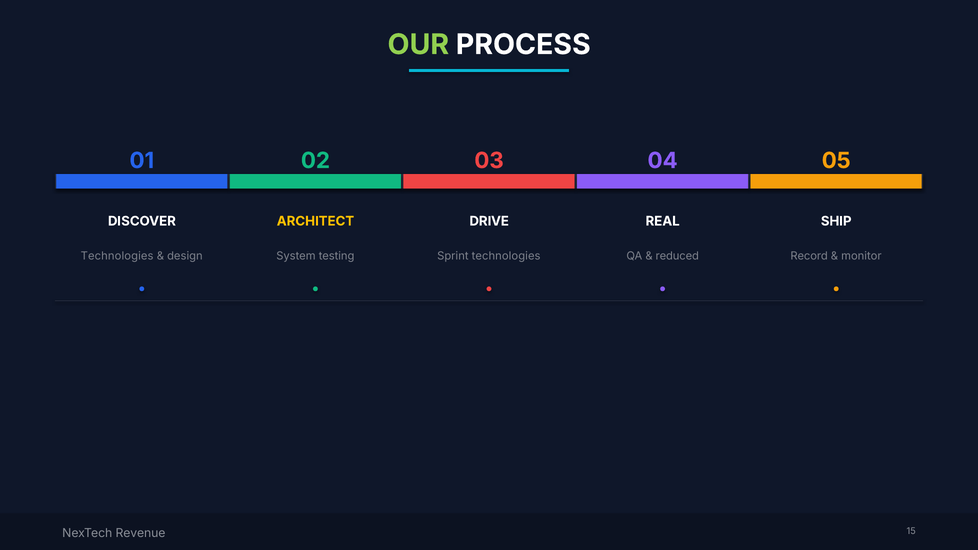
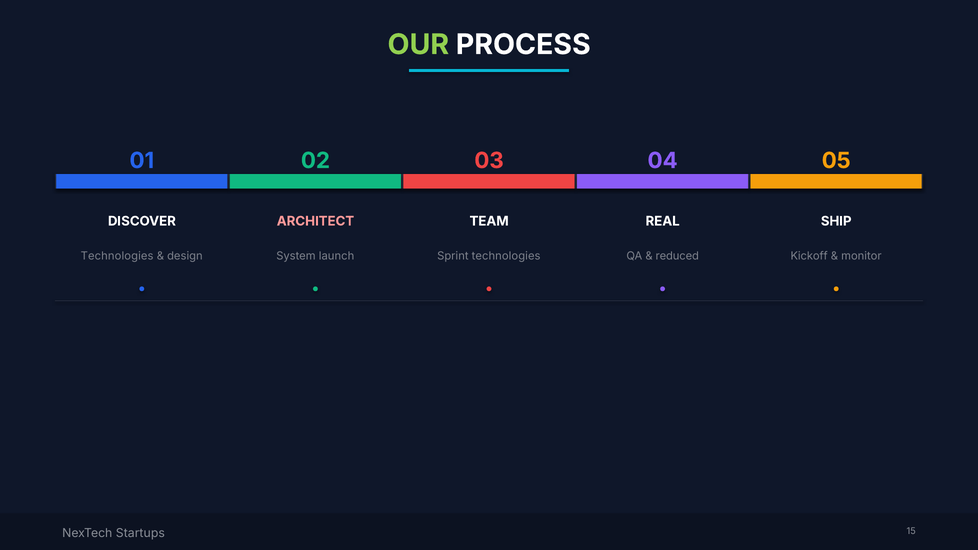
ARCHITECT colour: yellow -> pink
DRIVE: DRIVE -> TEAM
testing: testing -> launch
Record: Record -> Kickoff
Revenue: Revenue -> Startups
